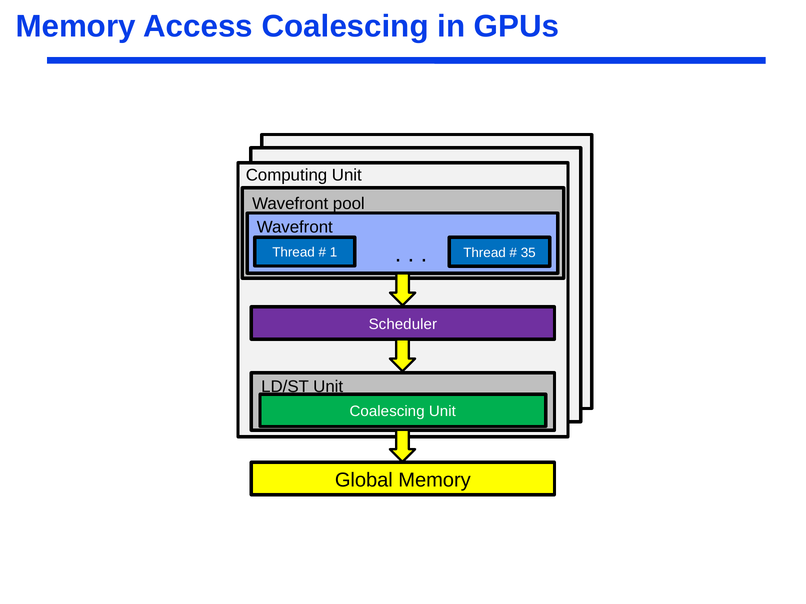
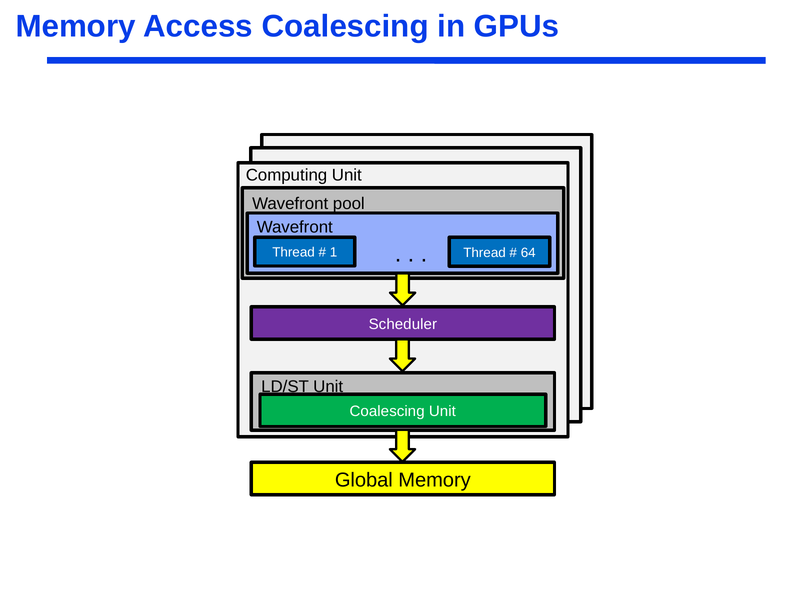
35: 35 -> 64
